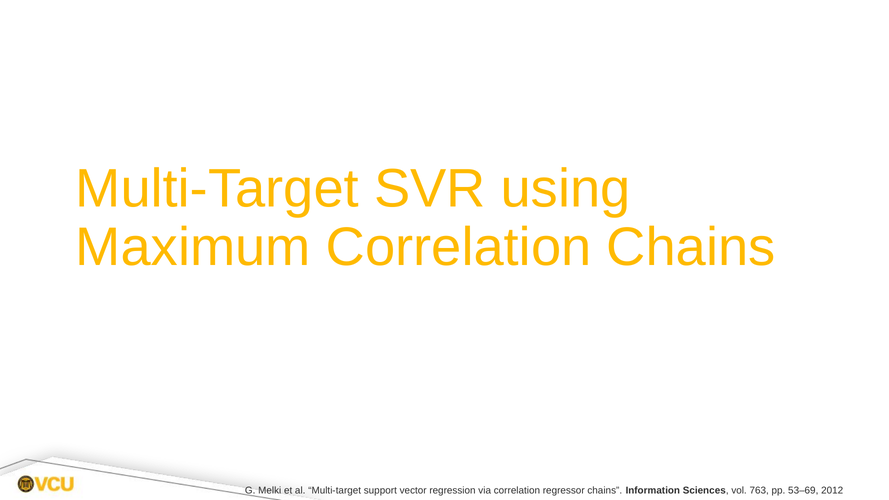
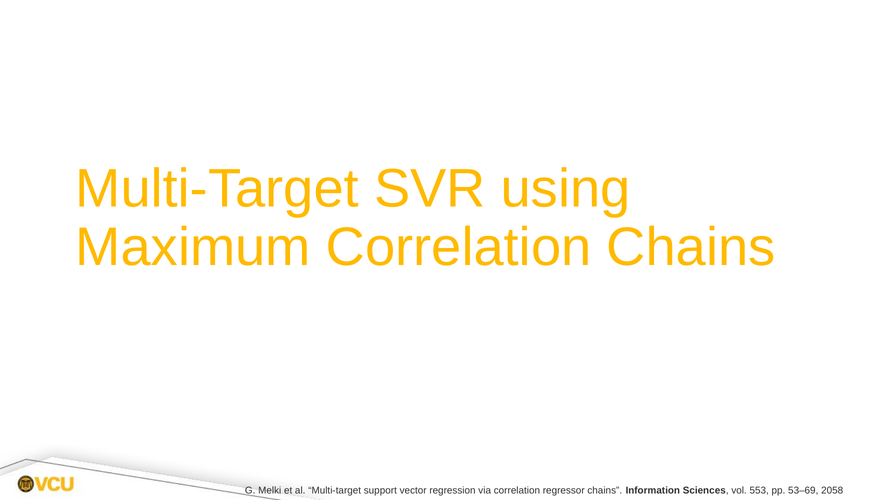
763: 763 -> 553
2012: 2012 -> 2058
